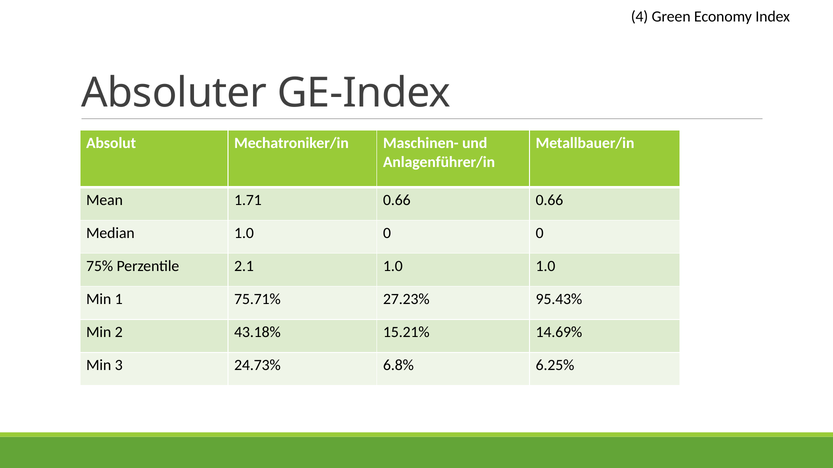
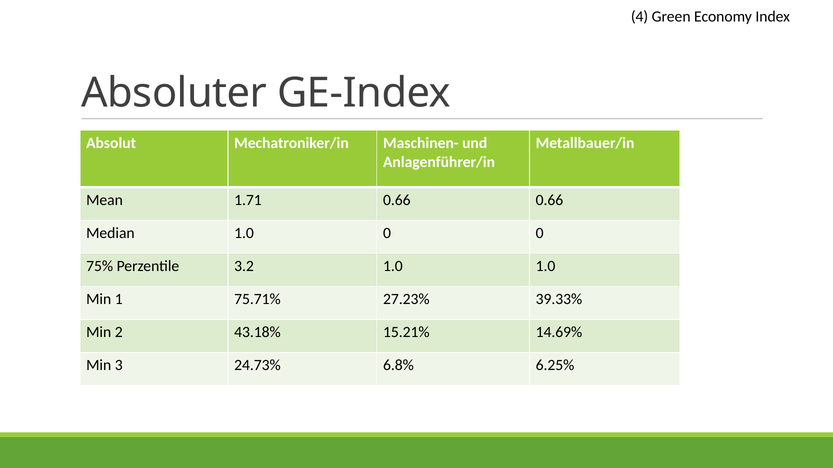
2.1: 2.1 -> 3.2
95.43%: 95.43% -> 39.33%
